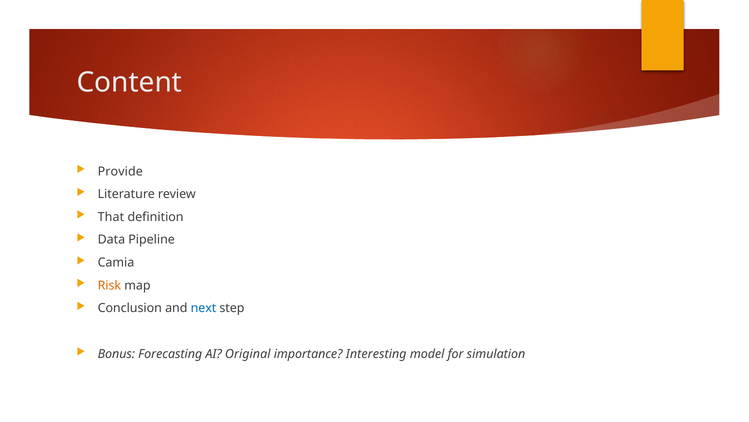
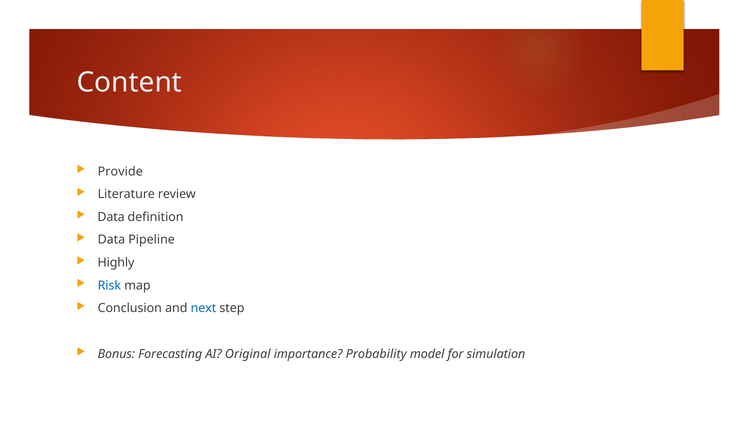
That at (111, 217): That -> Data
Camia: Camia -> Highly
Risk colour: orange -> blue
Interesting: Interesting -> Probability
